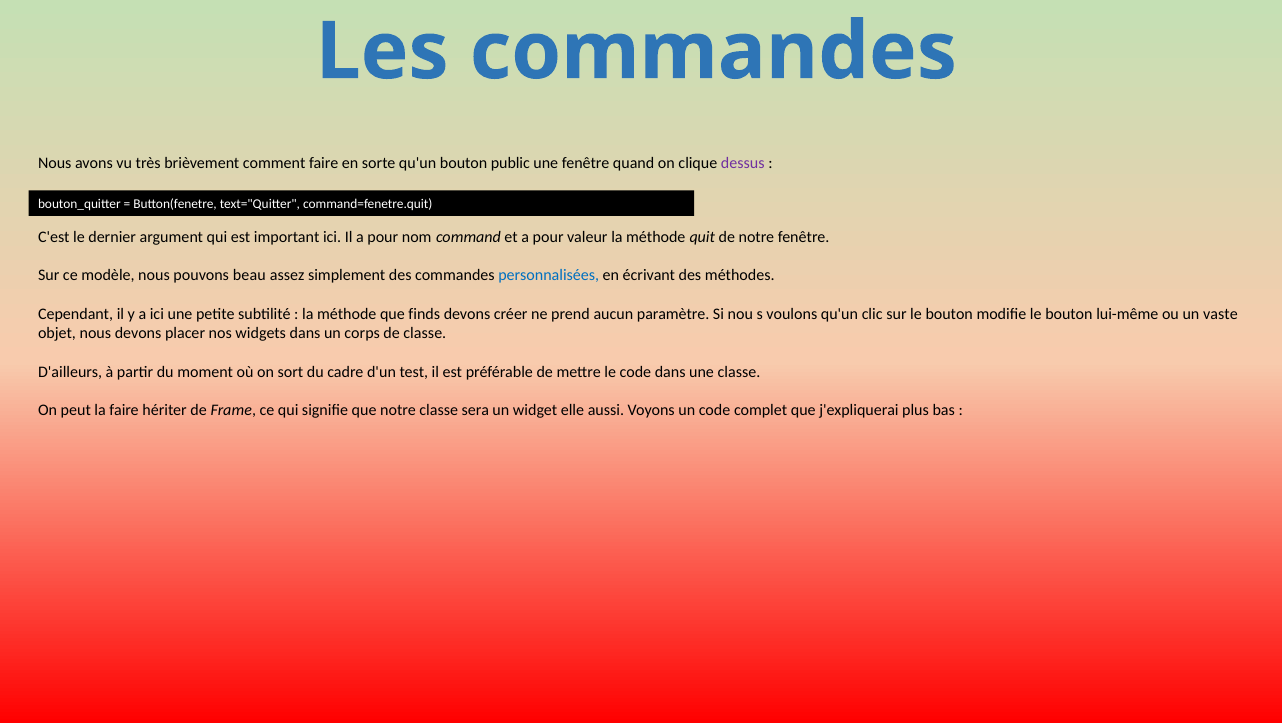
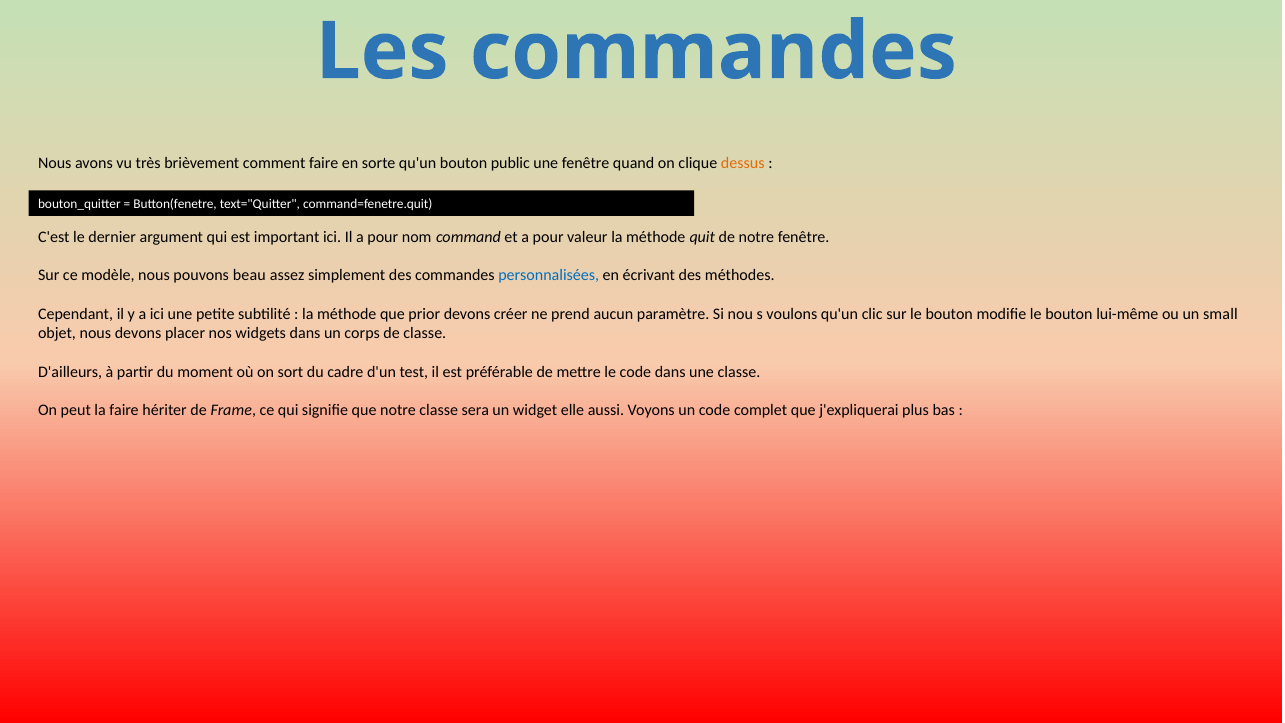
dessus colour: purple -> orange
finds: finds -> prior
vaste: vaste -> small
